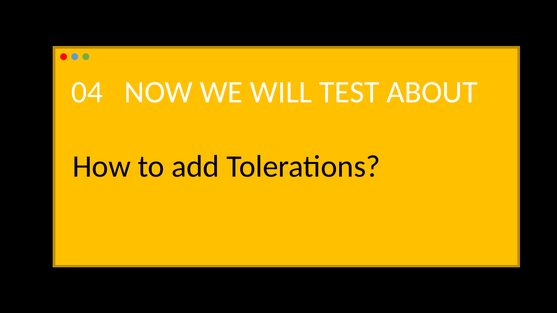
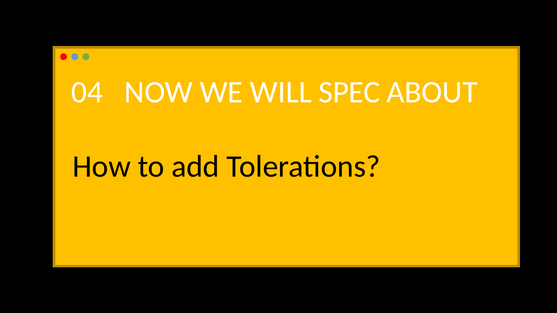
TEST: TEST -> SPEC
